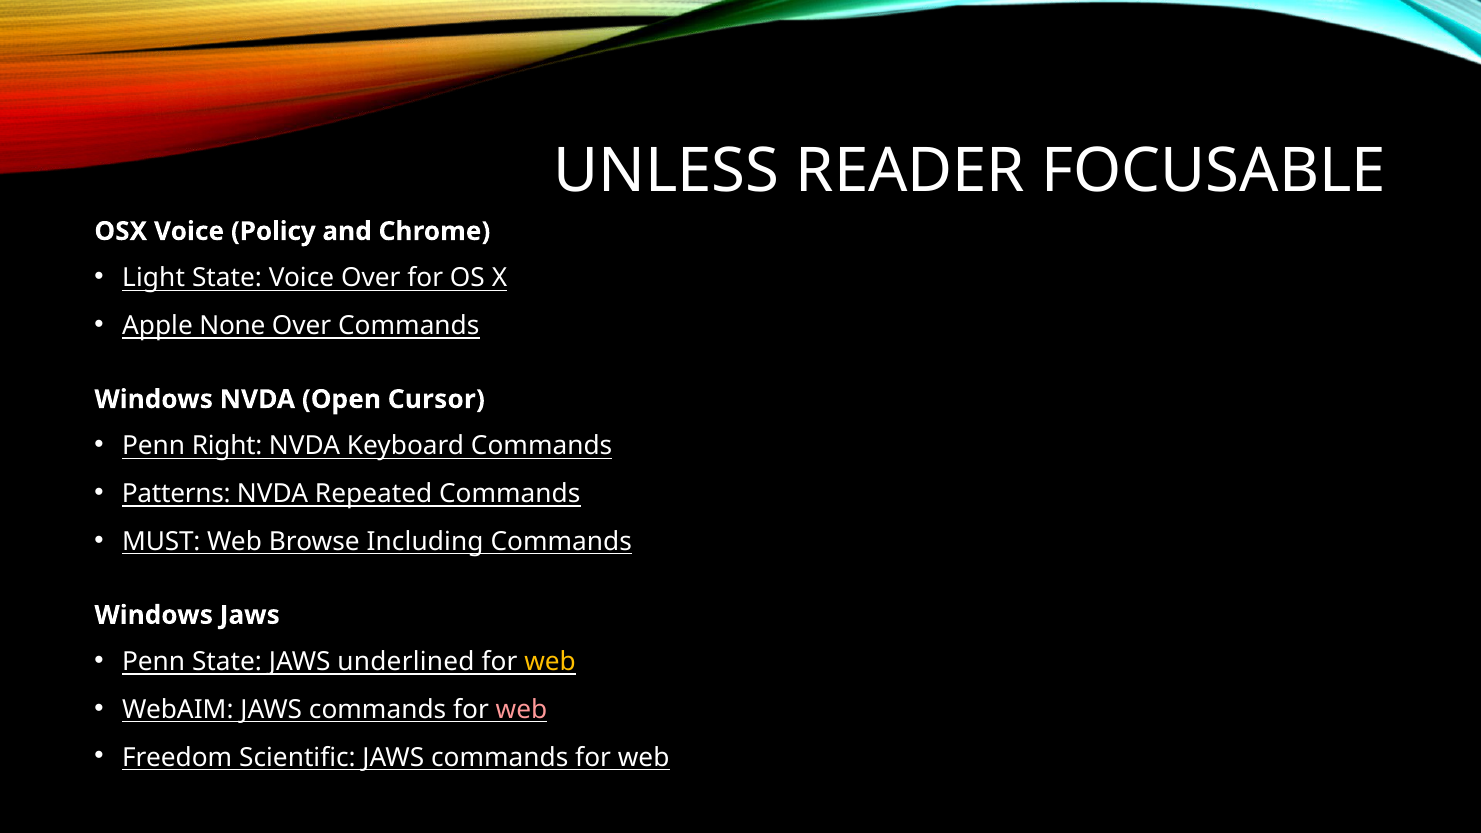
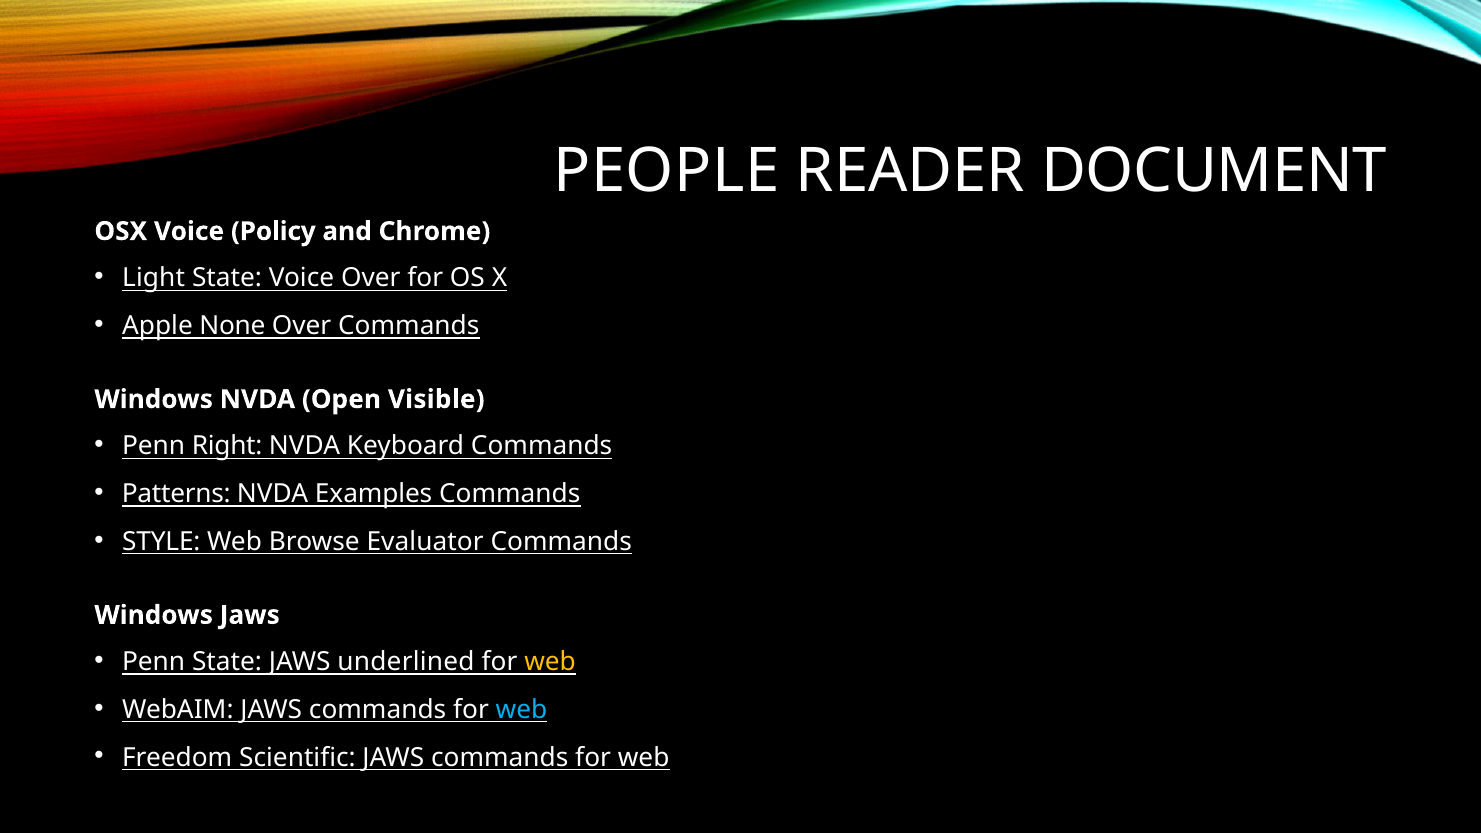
UNLESS: UNLESS -> PEOPLE
FOCUSABLE: FOCUSABLE -> DOCUMENT
Cursor: Cursor -> Visible
Repeated: Repeated -> Examples
MUST: MUST -> STYLE
Including: Including -> Evaluator
web at (521, 710) colour: pink -> light blue
